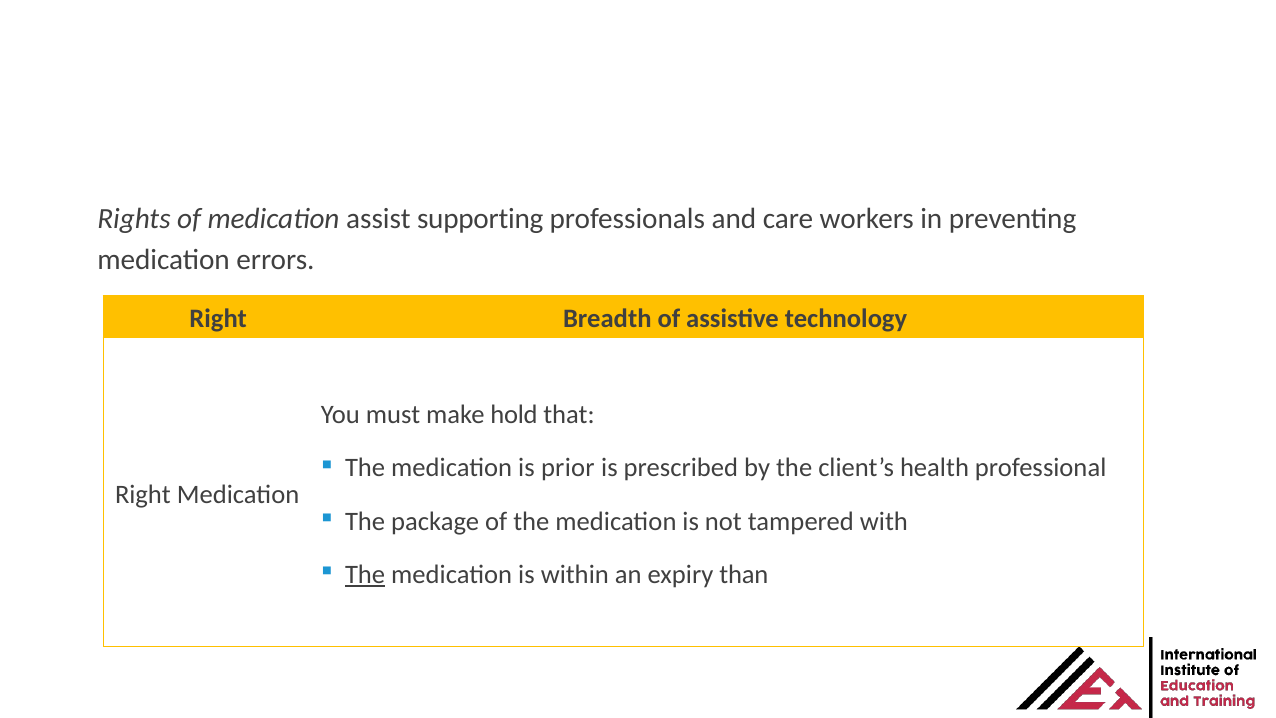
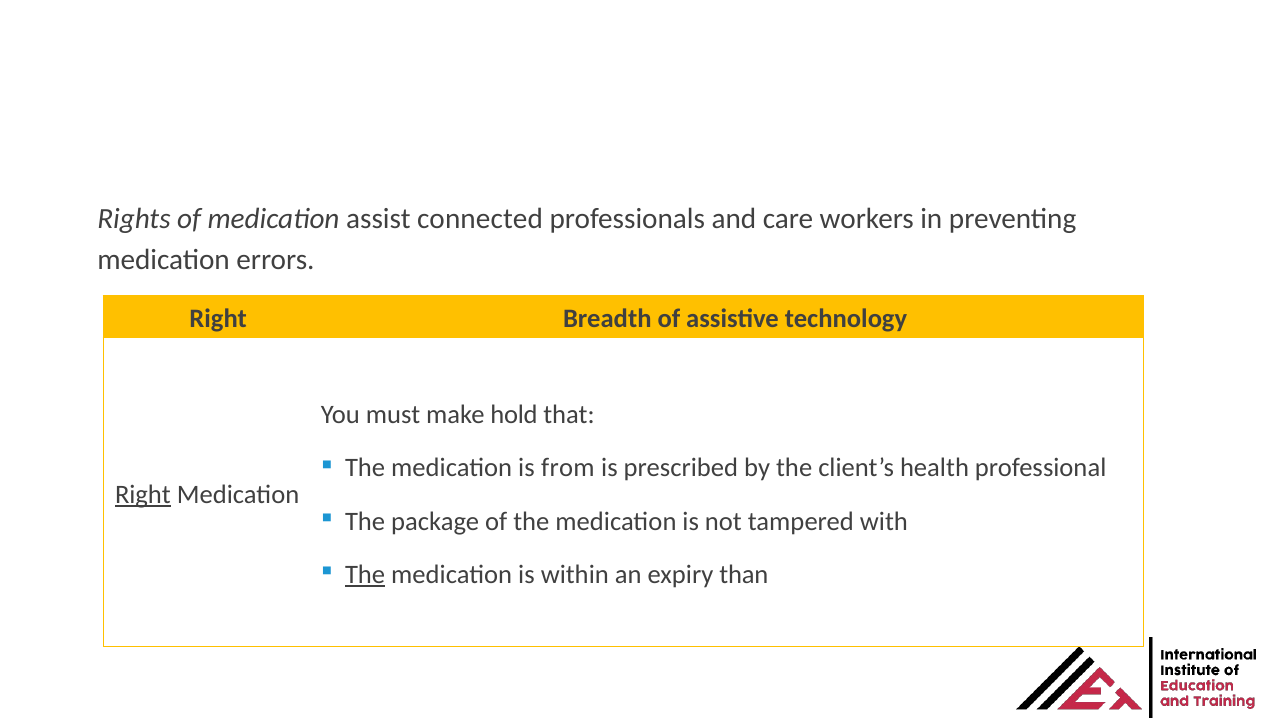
supporting: supporting -> connected
prior: prior -> from
Right at (143, 495) underline: none -> present
